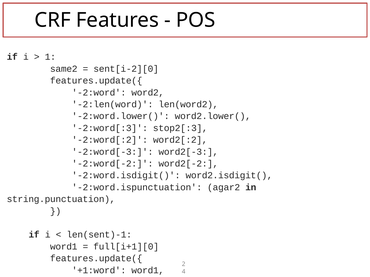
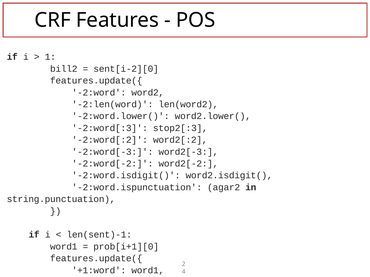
same2: same2 -> bill2
full[i+1][0: full[i+1][0 -> prob[i+1][0
